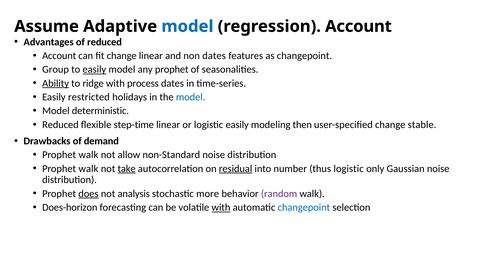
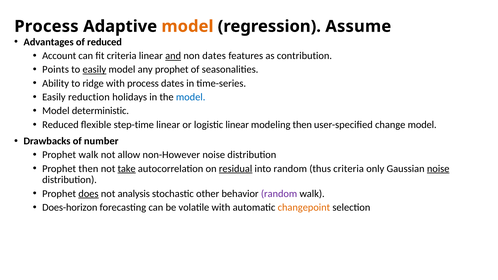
Assume at (47, 26): Assume -> Process
model at (187, 26) colour: blue -> orange
regression Account: Account -> Assume
fit change: change -> criteria
and underline: none -> present
as changepoint: changepoint -> contribution
Group: Group -> Points
Ability underline: present -> none
restricted: restricted -> reduction
logistic easily: easily -> linear
change stable: stable -> model
demand: demand -> number
non-Standard: non-Standard -> non-However
walk at (88, 169): walk -> then
into number: number -> random
thus logistic: logistic -> criteria
noise at (438, 169) underline: none -> present
more: more -> other
with at (221, 207) underline: present -> none
changepoint at (304, 207) colour: blue -> orange
